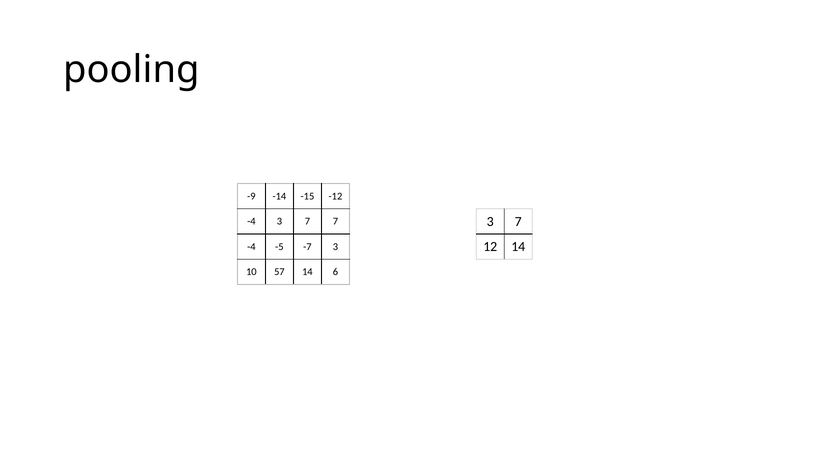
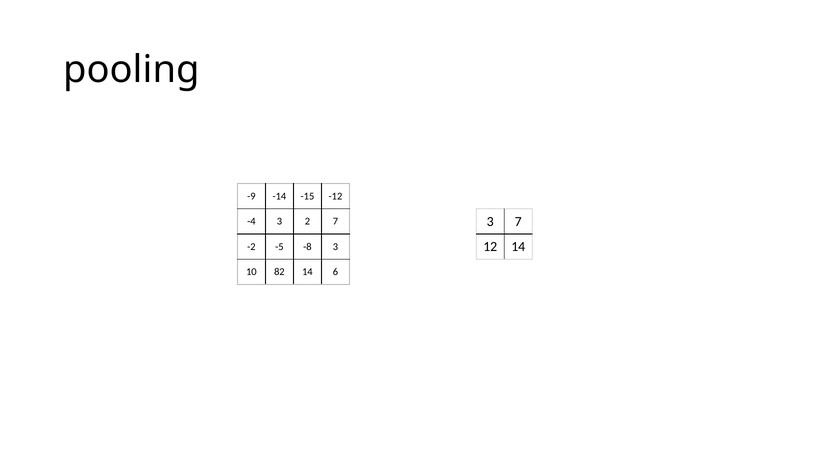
-4 3 7: 7 -> 2
-4 at (251, 247): -4 -> -2
-7: -7 -> -8
57: 57 -> 82
